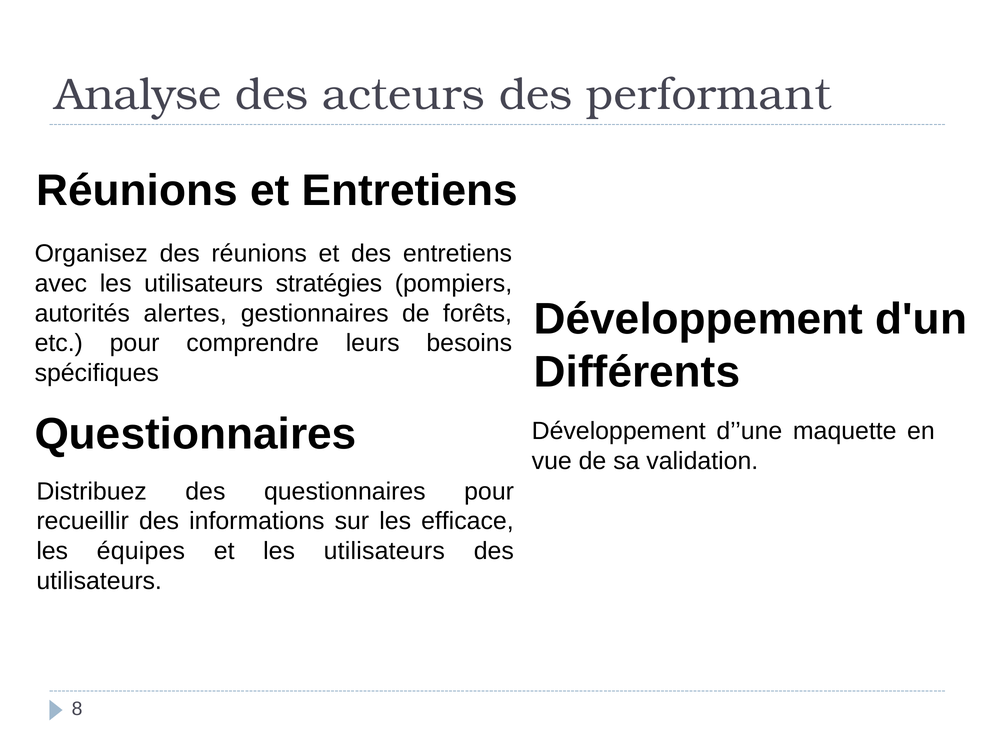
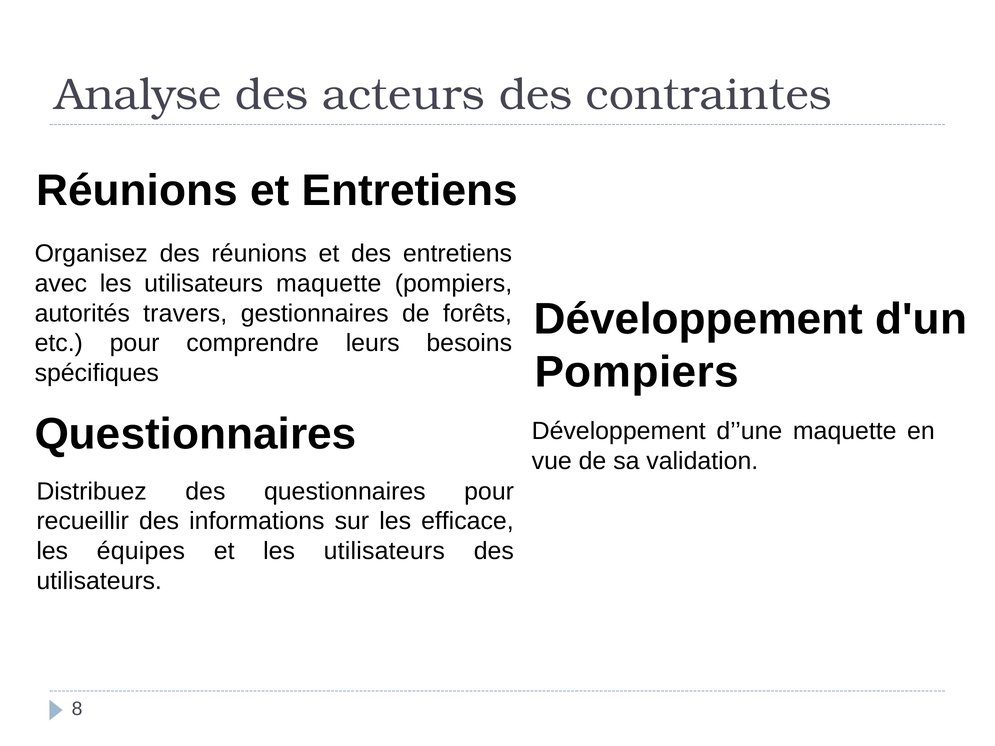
performant: performant -> contraintes
utilisateurs stratégies: stratégies -> maquette
alertes: alertes -> travers
Différents at (637, 372): Différents -> Pompiers
